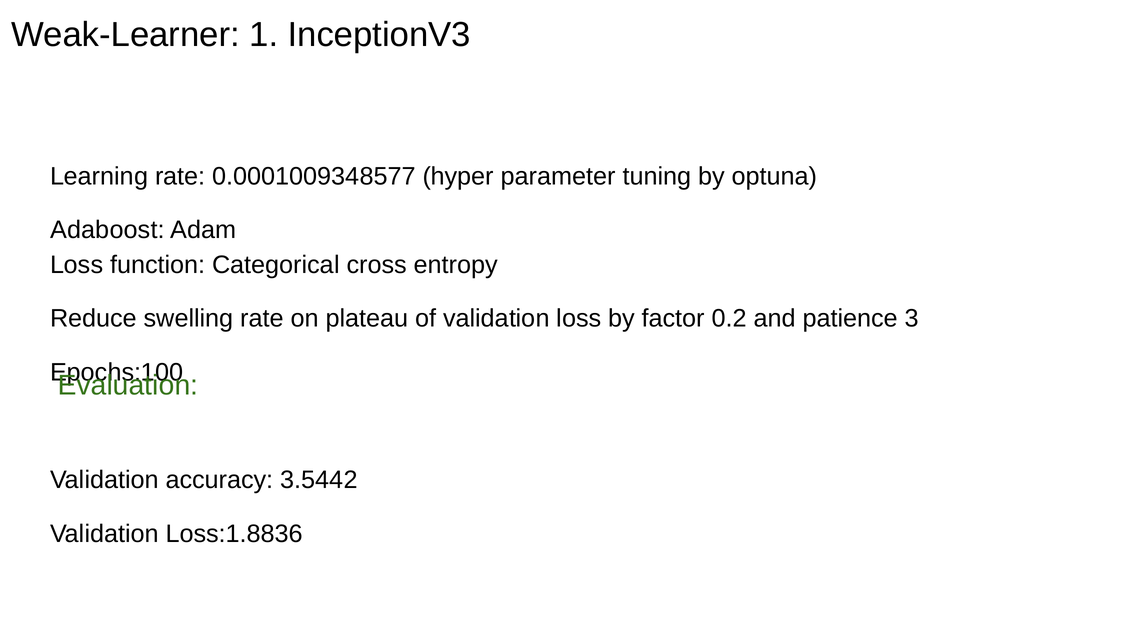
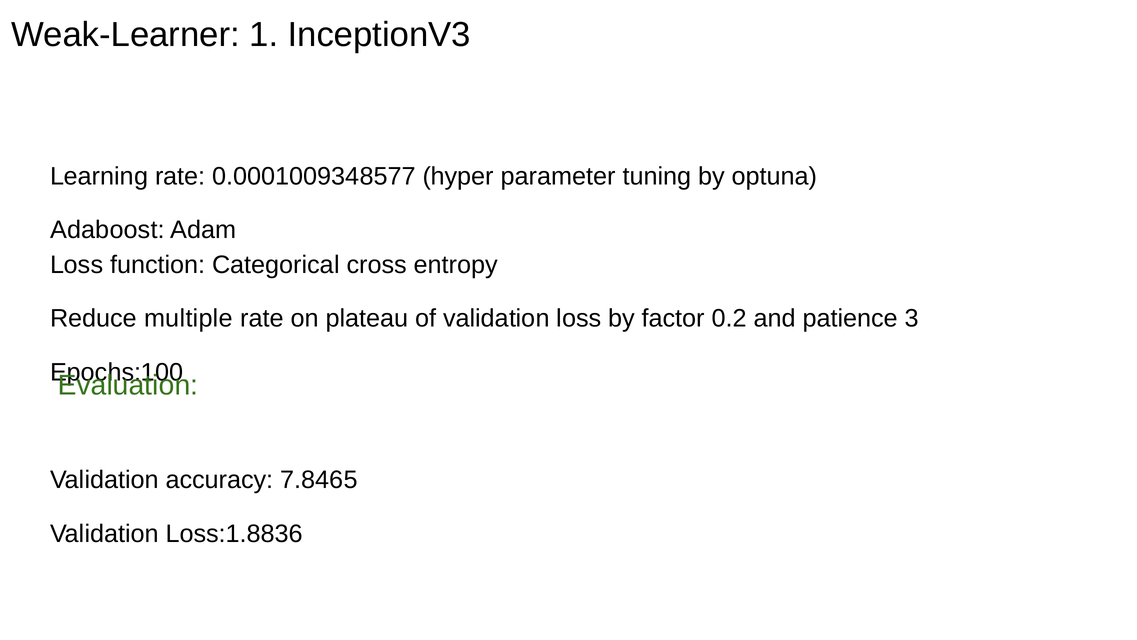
swelling: swelling -> multiple
3.5442: 3.5442 -> 7.8465
